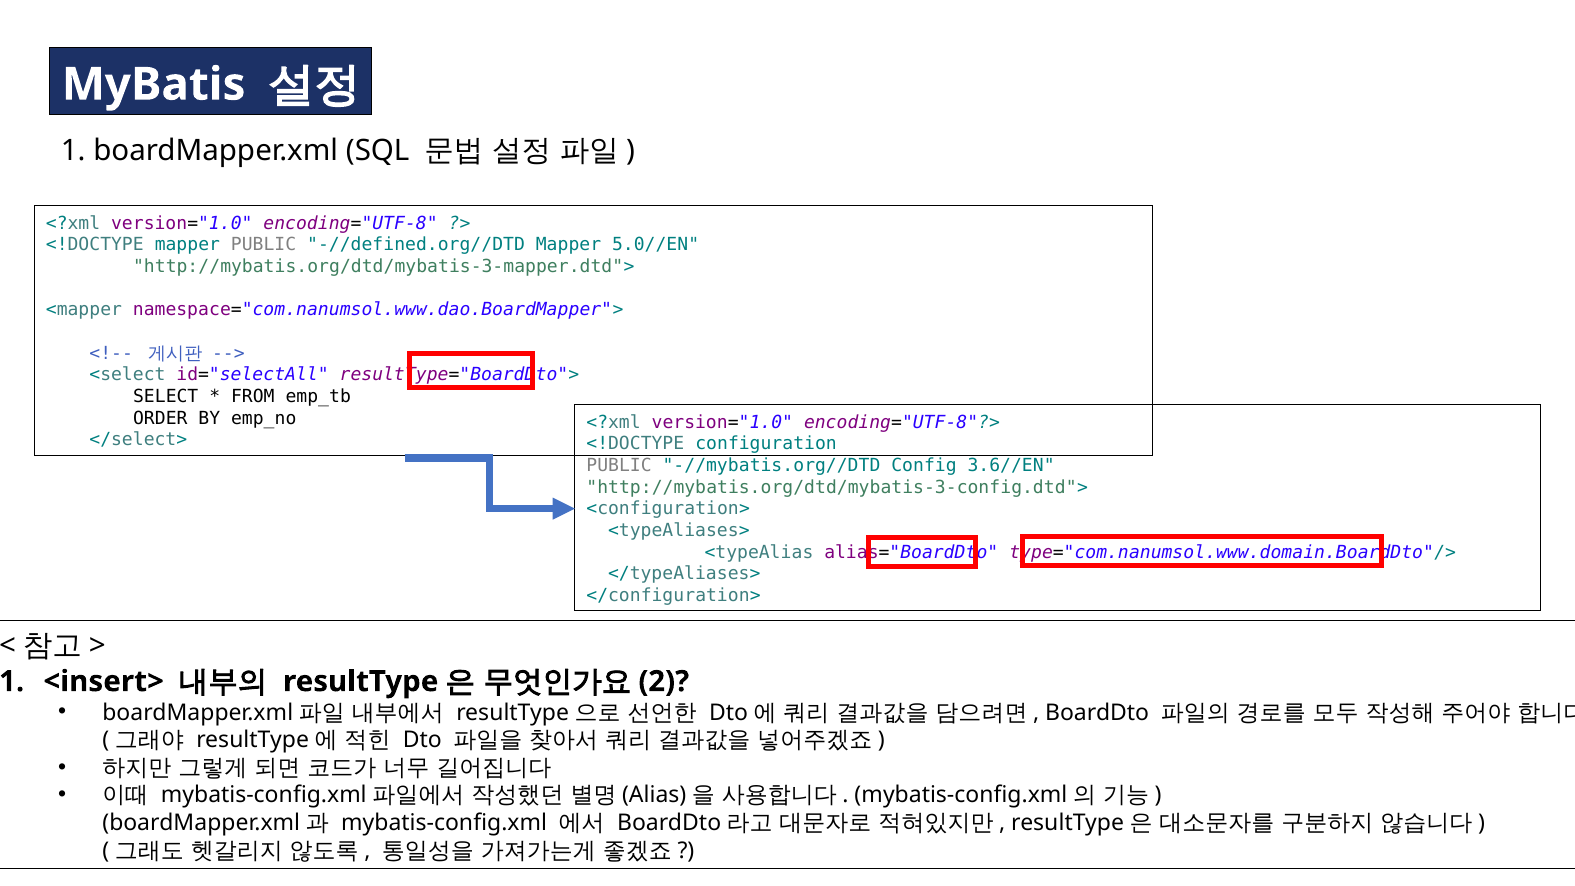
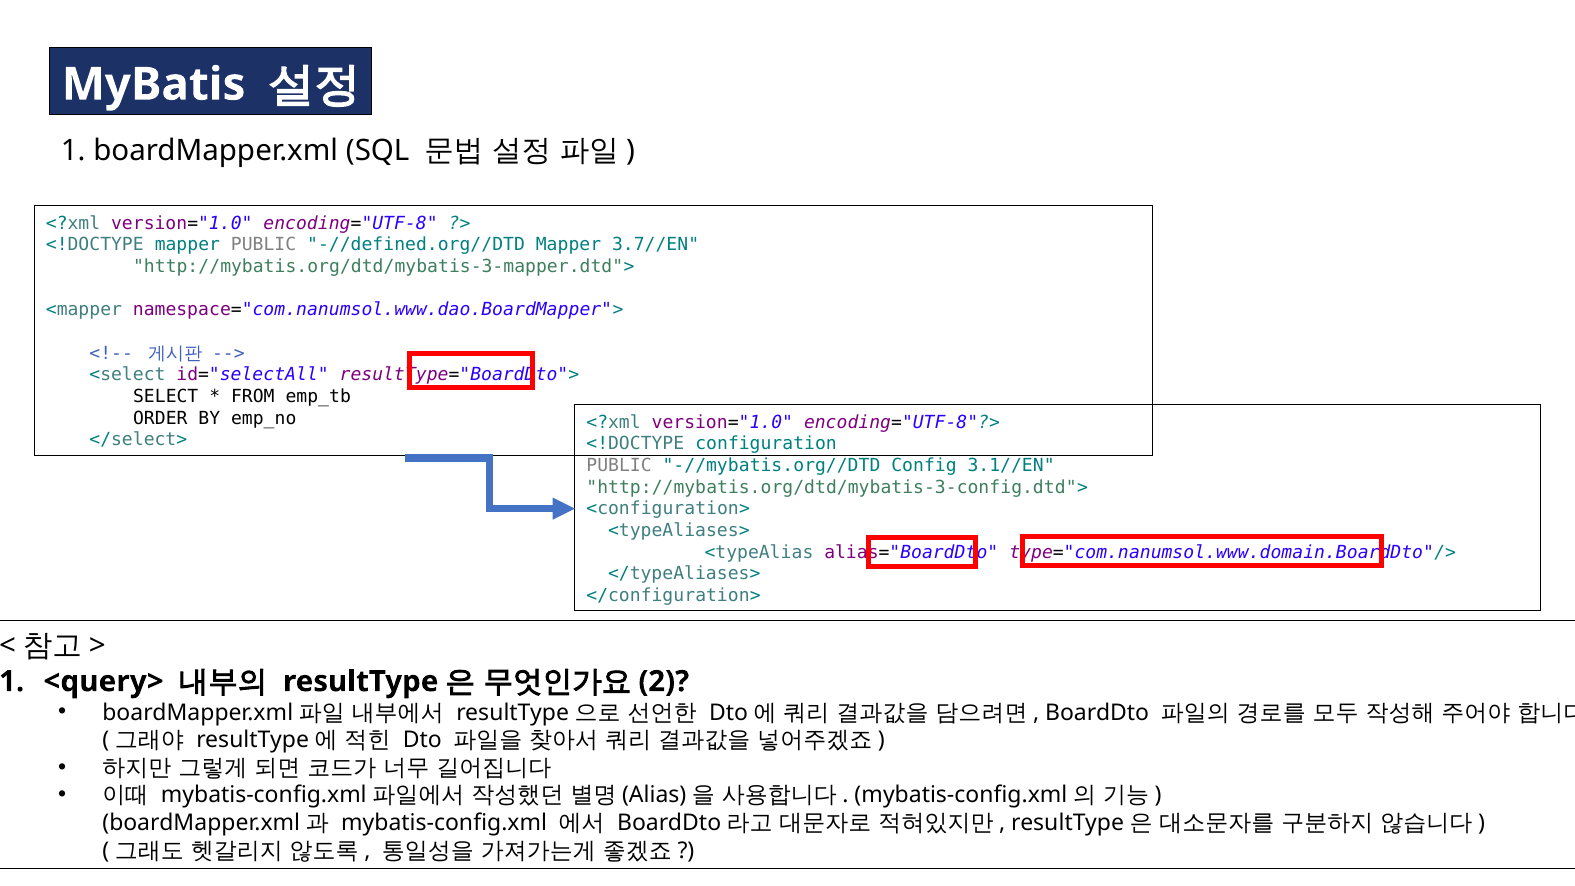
5.0//EN: 5.0//EN -> 3.7//EN
3.6//EN: 3.6//EN -> 3.1//EN
<insert>: <insert> -> <query>
